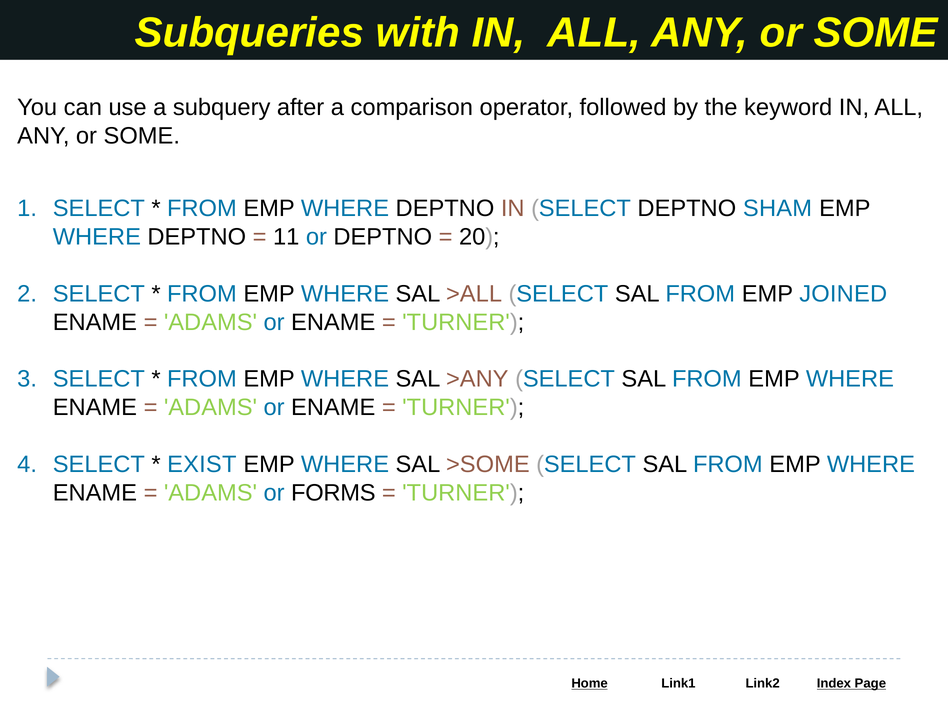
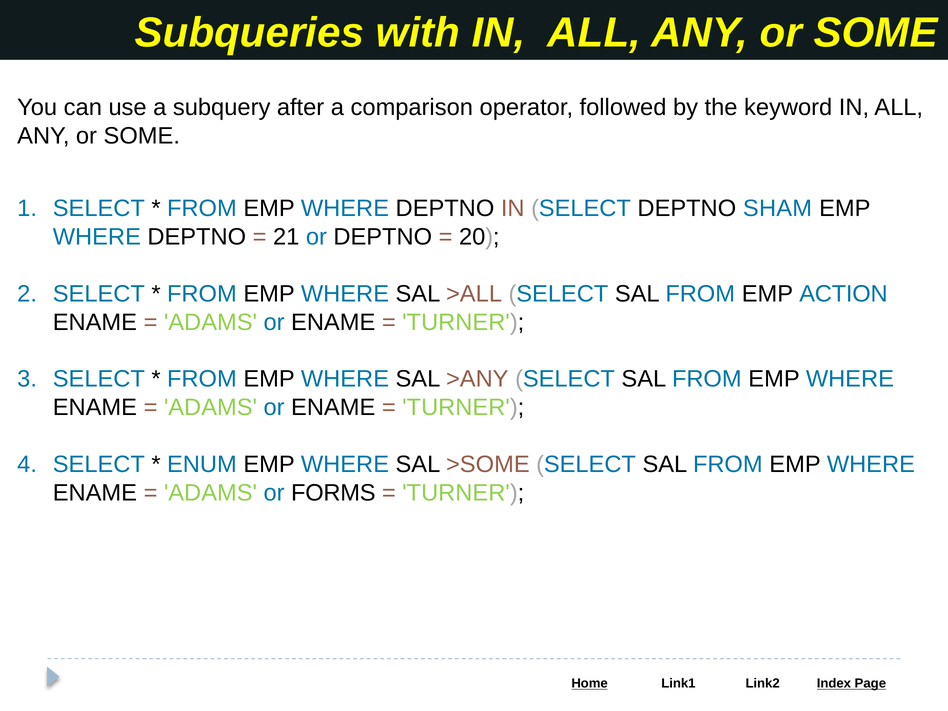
11: 11 -> 21
JOINED: JOINED -> ACTION
EXIST: EXIST -> ENUM
